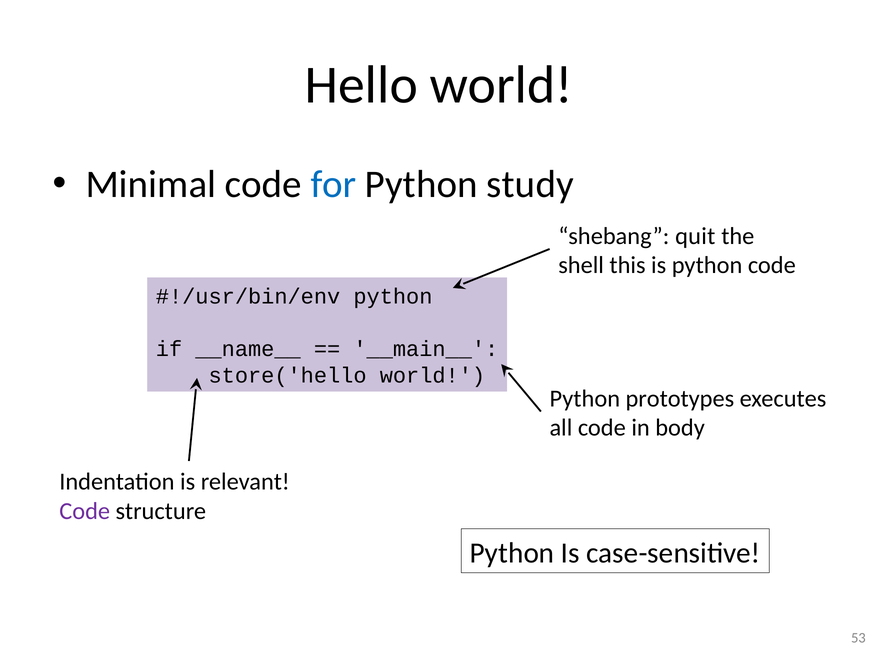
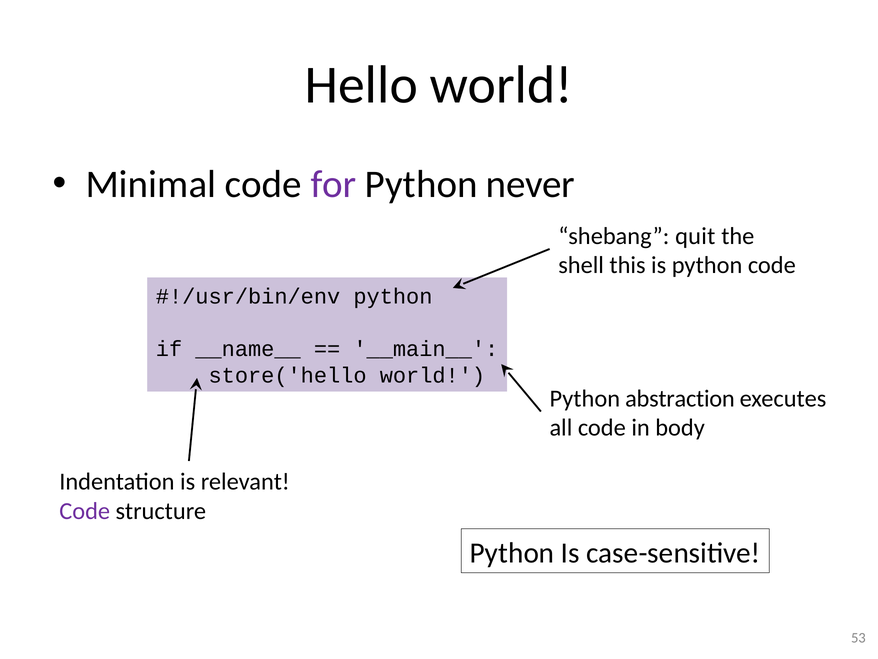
for colour: blue -> purple
study: study -> never
prototypes: prototypes -> abstraction
